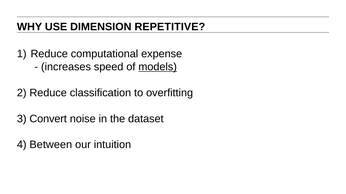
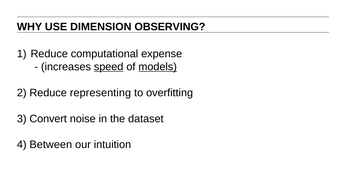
REPETITIVE: REPETITIVE -> OBSERVING
speed underline: none -> present
classification: classification -> representing
